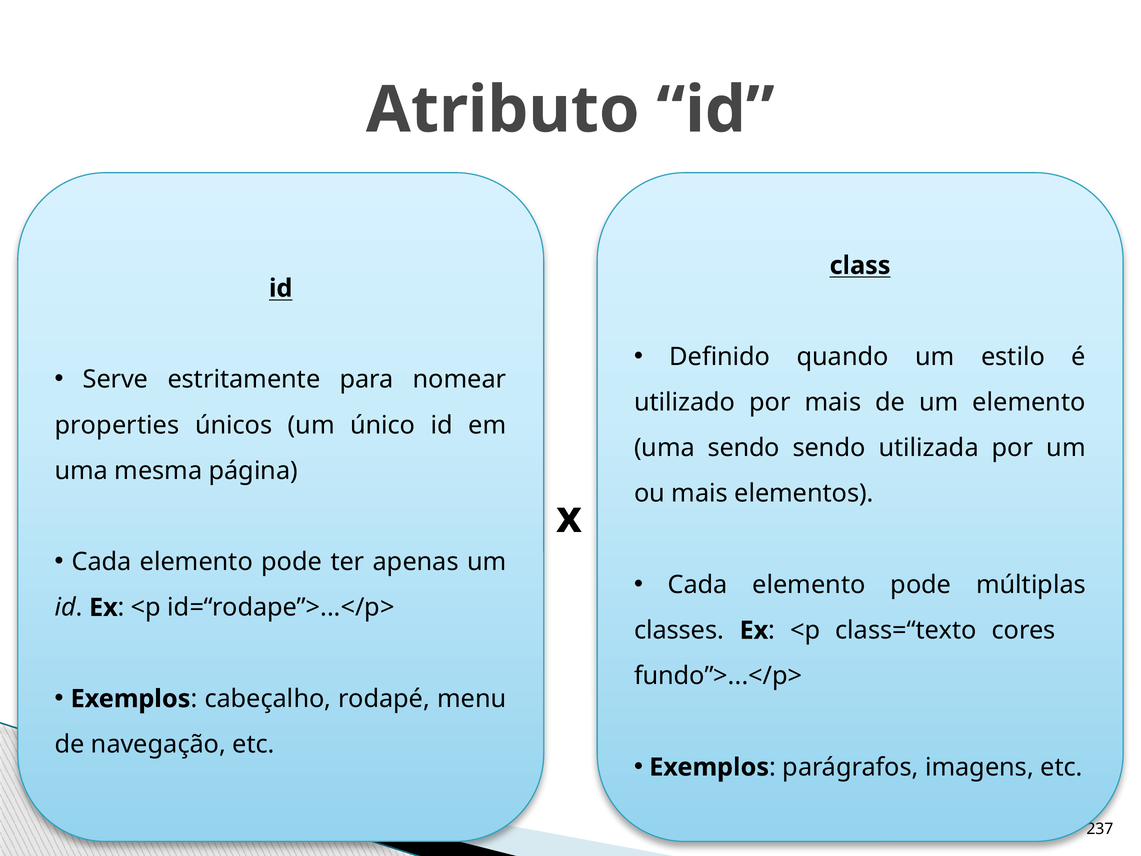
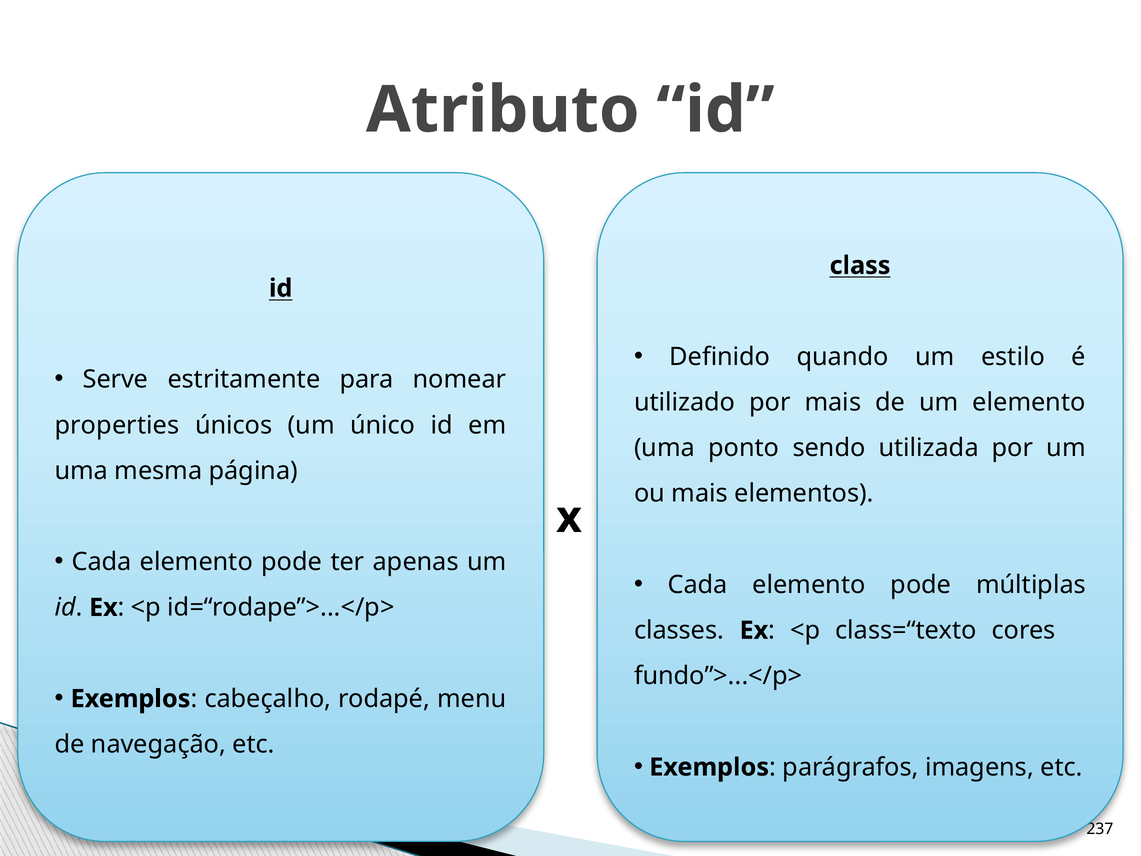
uma sendo: sendo -> ponto
